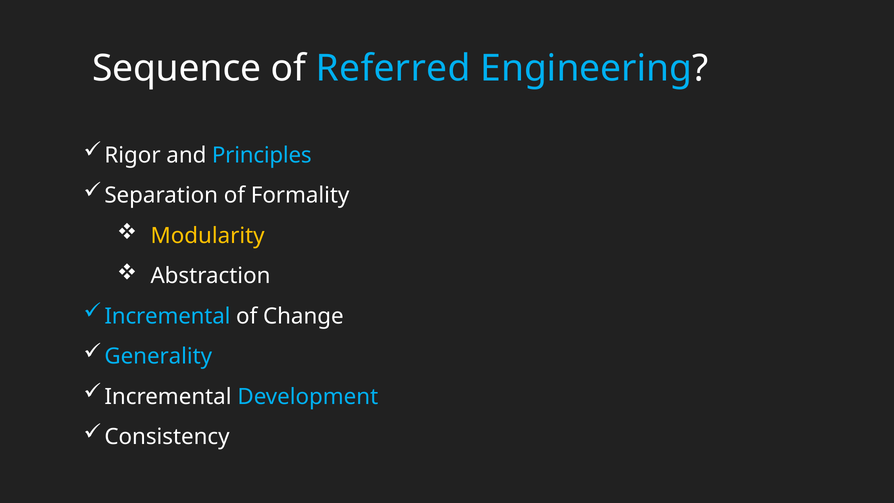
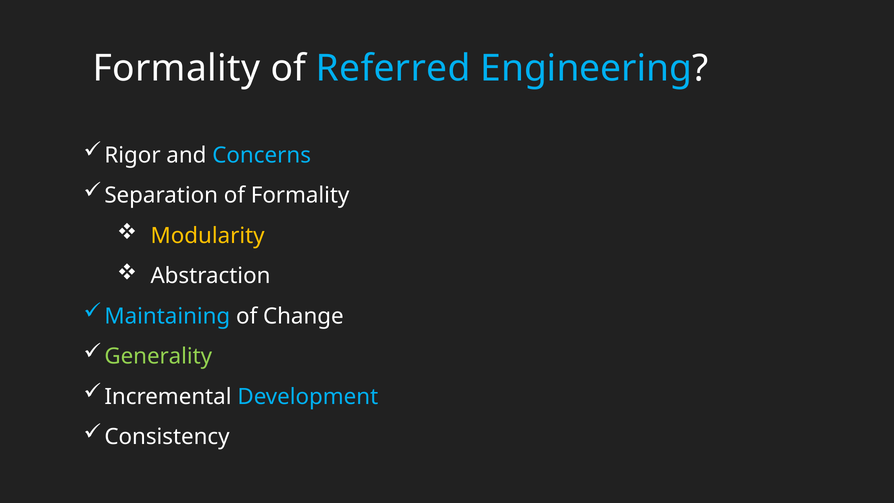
Sequence at (177, 69): Sequence -> Formality
Principles: Principles -> Concerns
Incremental at (167, 316): Incremental -> Maintaining
Generality colour: light blue -> light green
